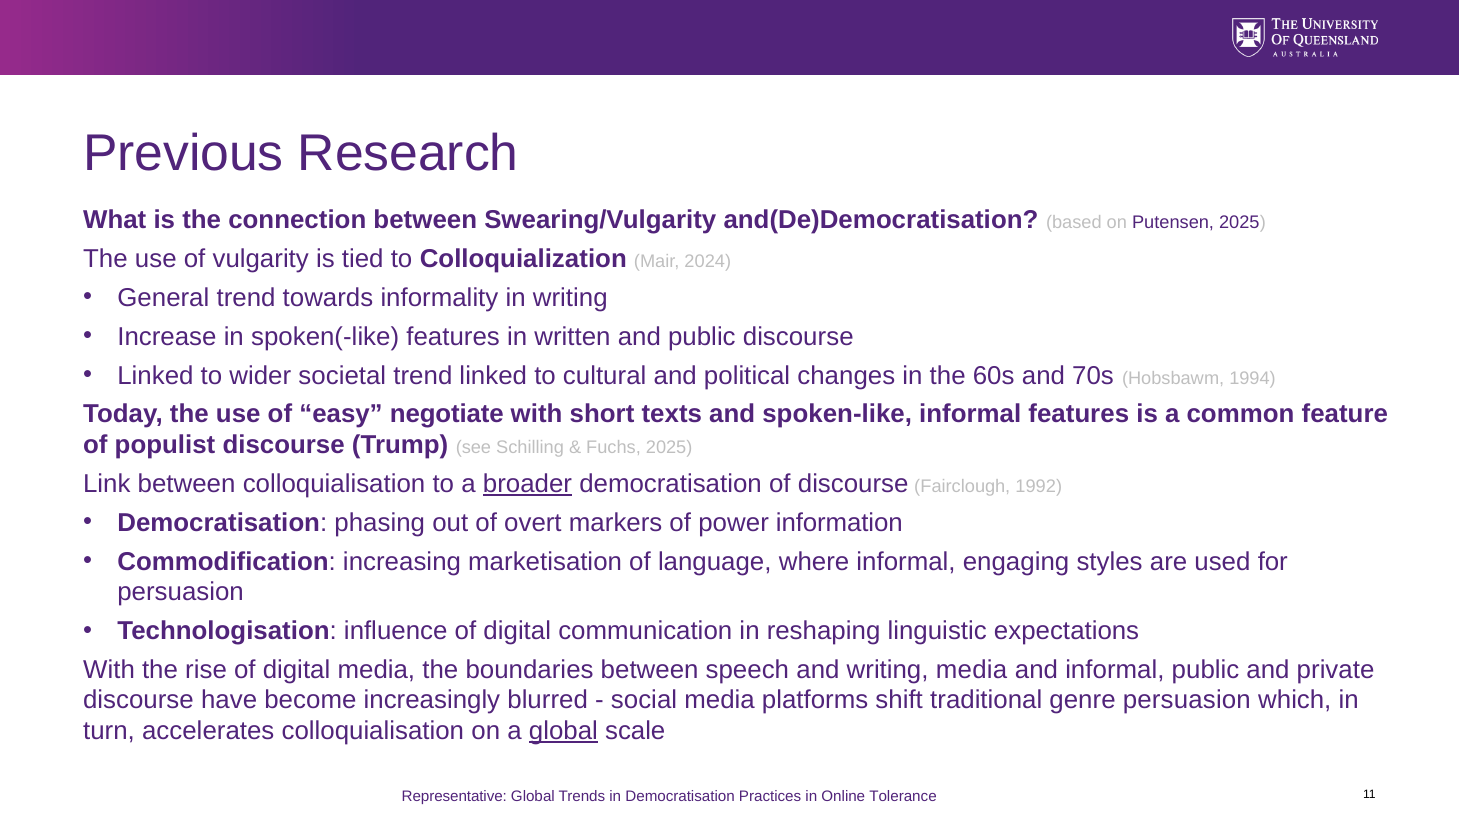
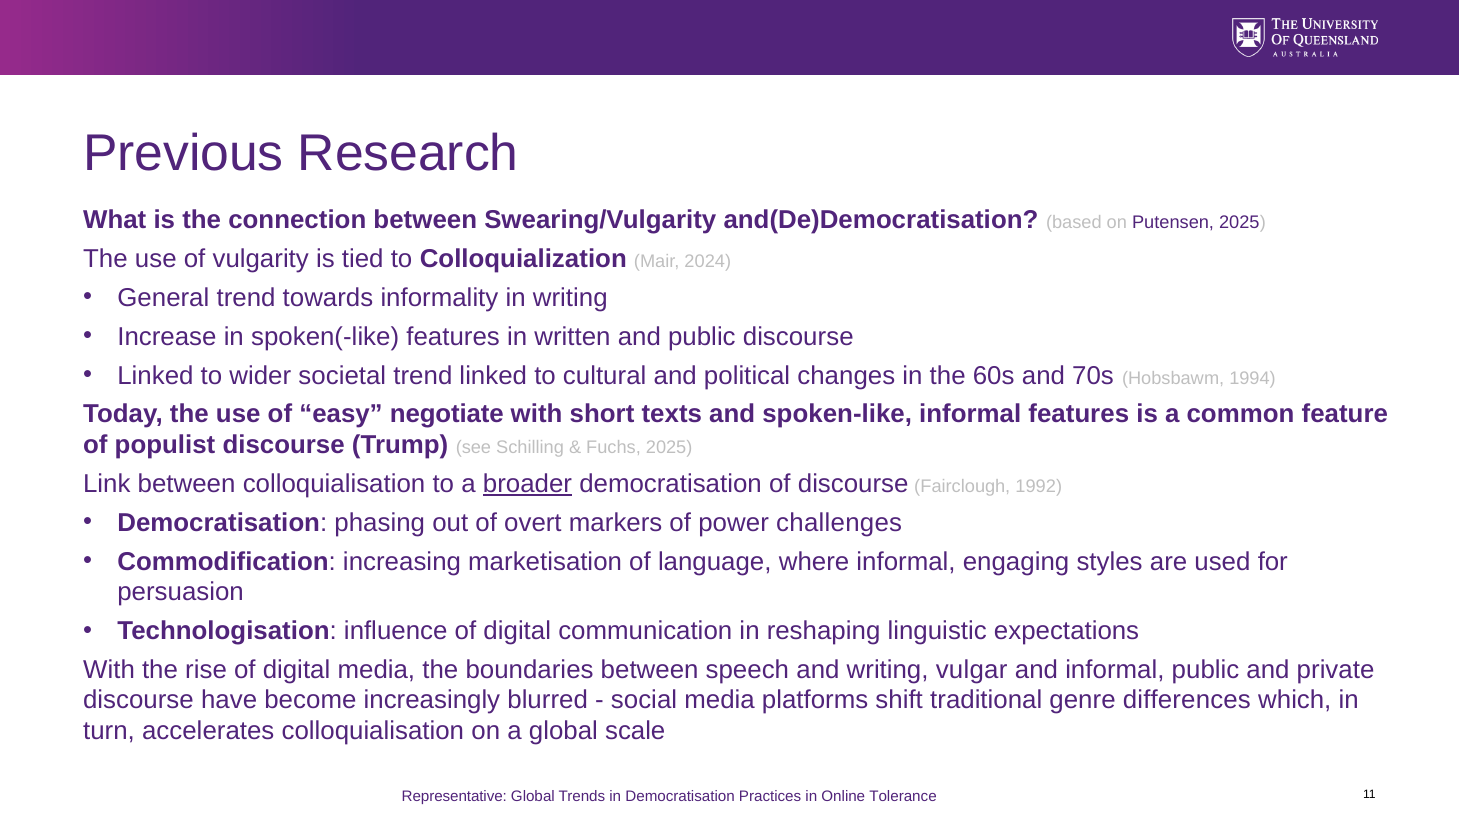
information: information -> challenges
writing media: media -> vulgar
genre persuasion: persuasion -> differences
global at (563, 732) underline: present -> none
